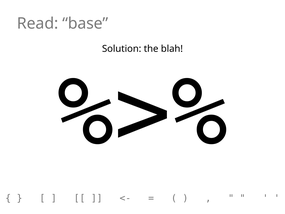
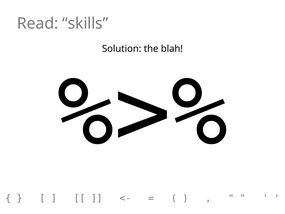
base: base -> skills
